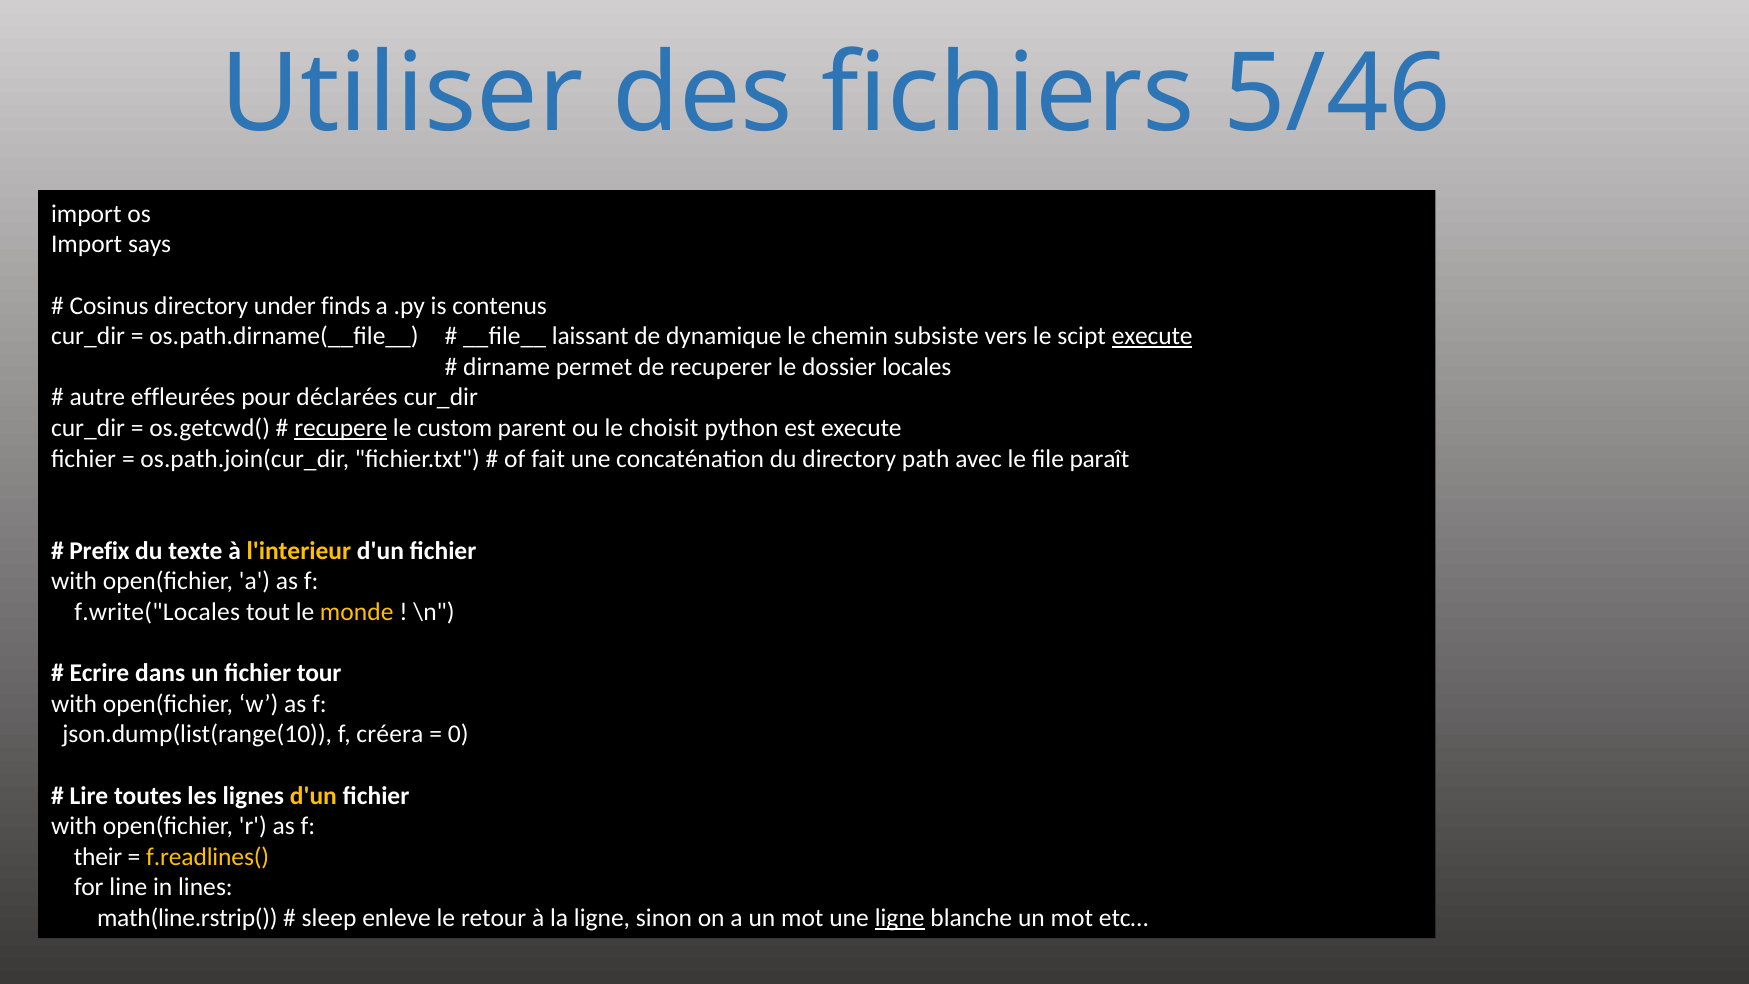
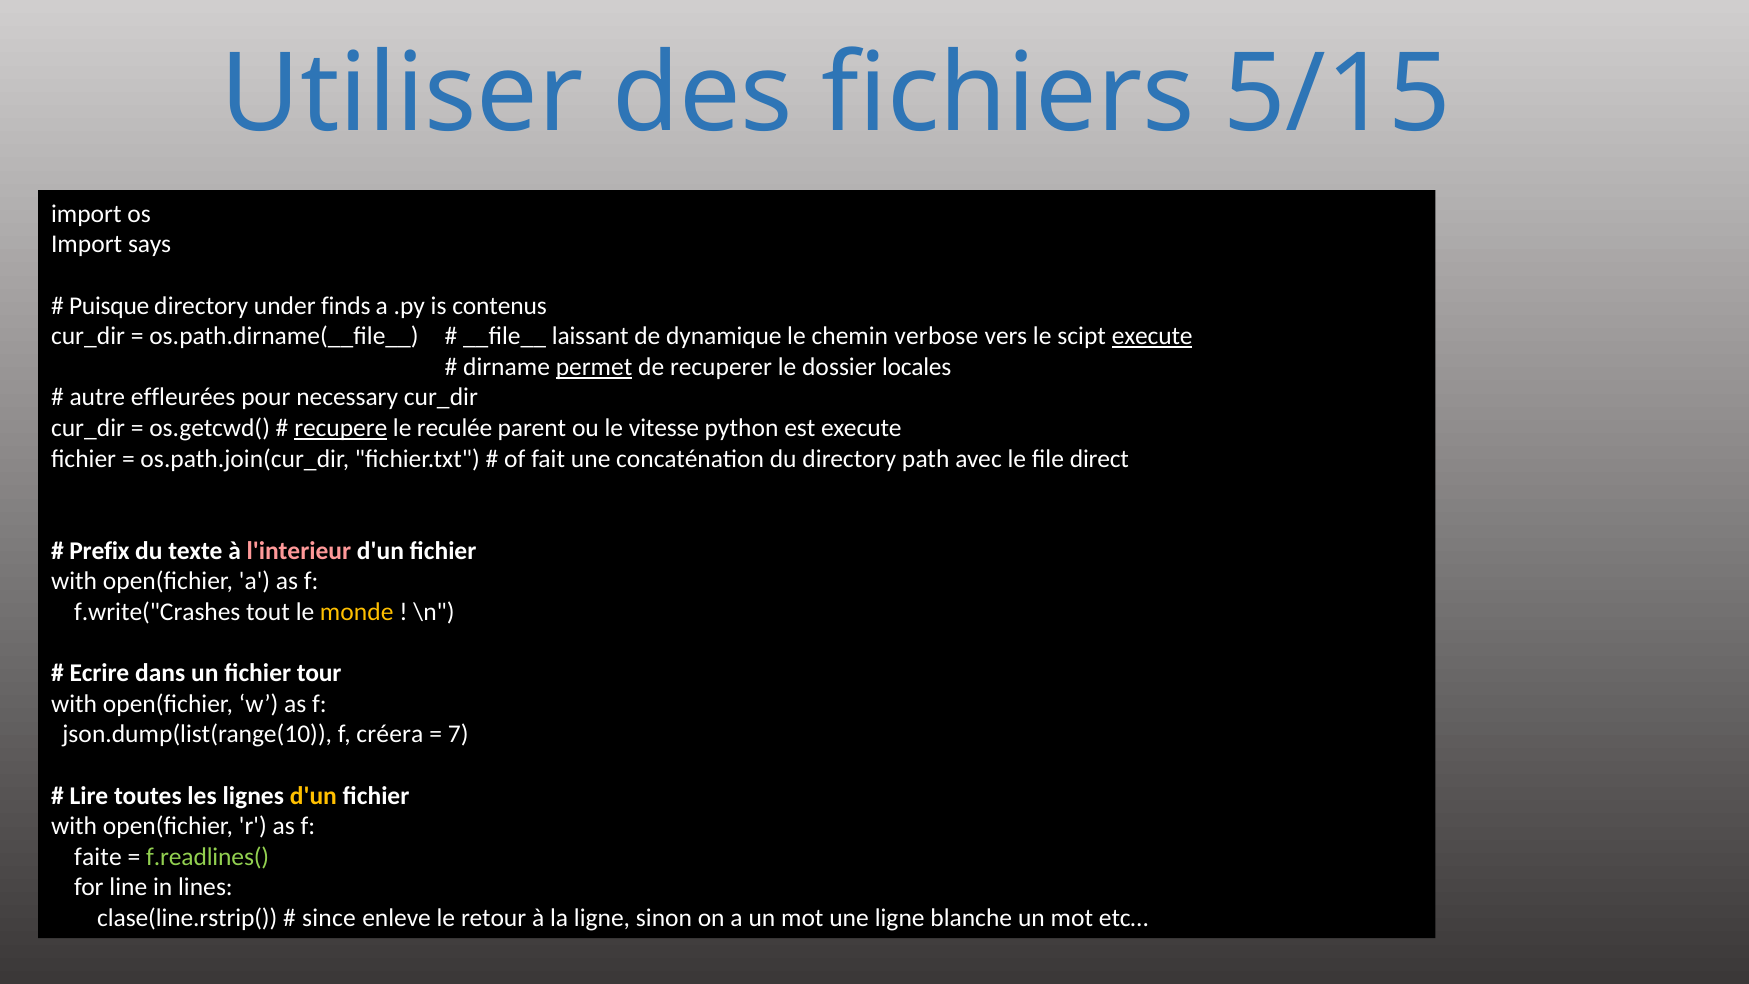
5/46: 5/46 -> 5/15
Cosinus: Cosinus -> Puisque
subsiste: subsiste -> verbose
permet underline: none -> present
déclarées: déclarées -> necessary
custom: custom -> reculée
choisit: choisit -> vitesse
paraît: paraît -> direct
l'interieur colour: yellow -> pink
f.write("Locales: f.write("Locales -> f.write("Crashes
0: 0 -> 7
their: their -> faite
f.readlines( colour: yellow -> light green
math(line.rstrip(: math(line.rstrip( -> clase(line.rstrip(
sleep: sleep -> since
ligne at (900, 918) underline: present -> none
